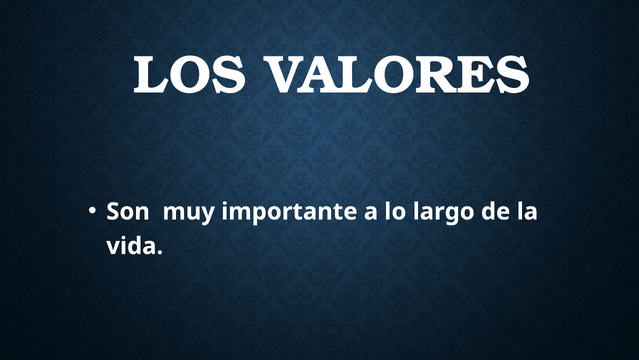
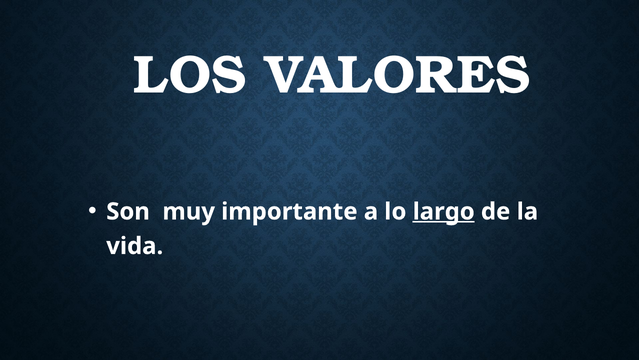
largo underline: none -> present
